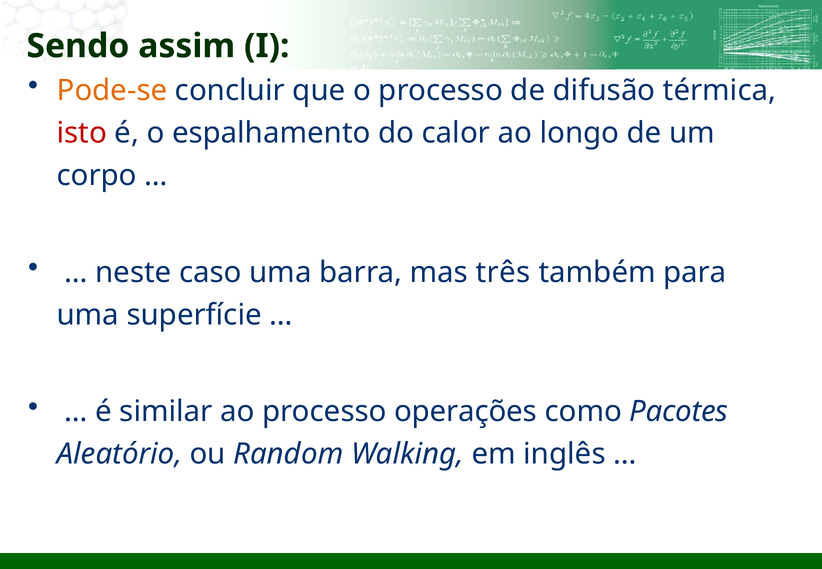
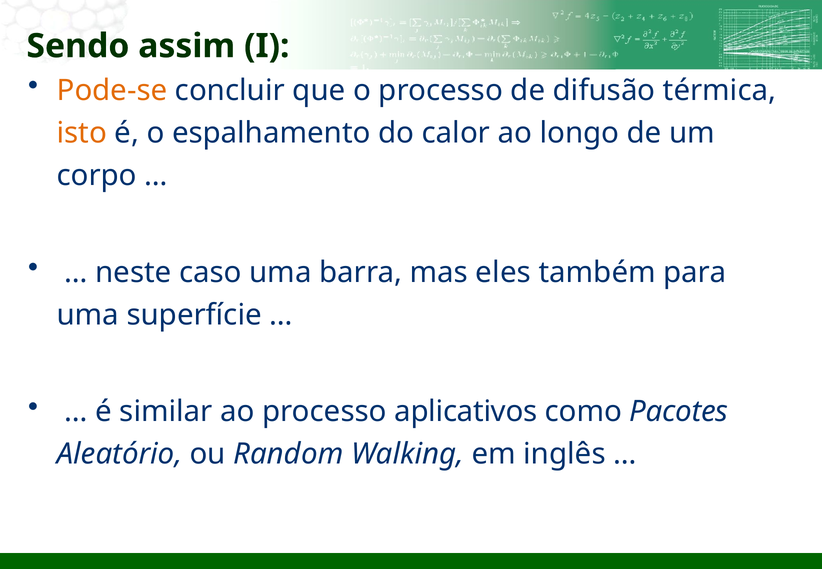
isto colour: red -> orange
três: três -> eles
operações: operações -> aplicativos
